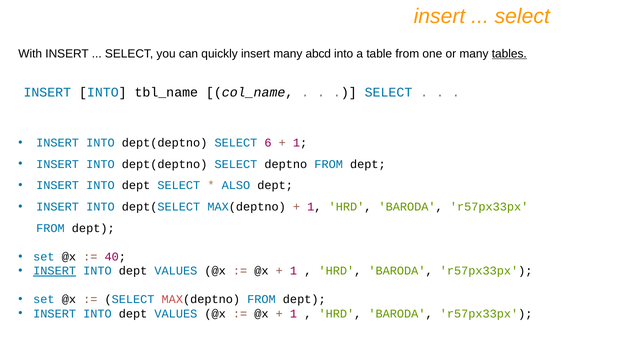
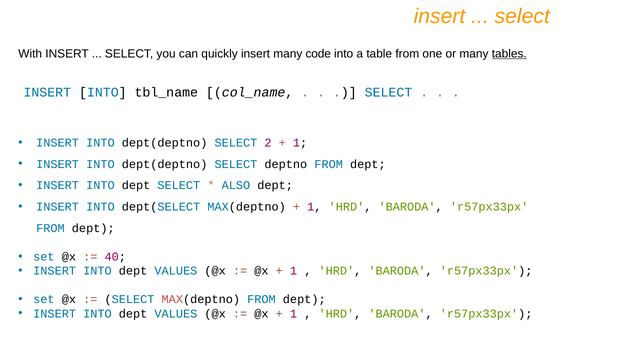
abcd: abcd -> code
6: 6 -> 2
INSERT at (55, 271) underline: present -> none
